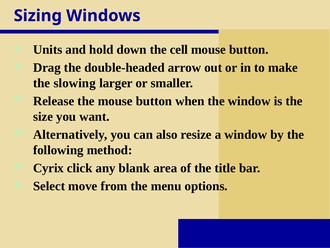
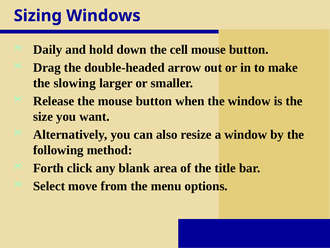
Units: Units -> Daily
Cyrix: Cyrix -> Forth
